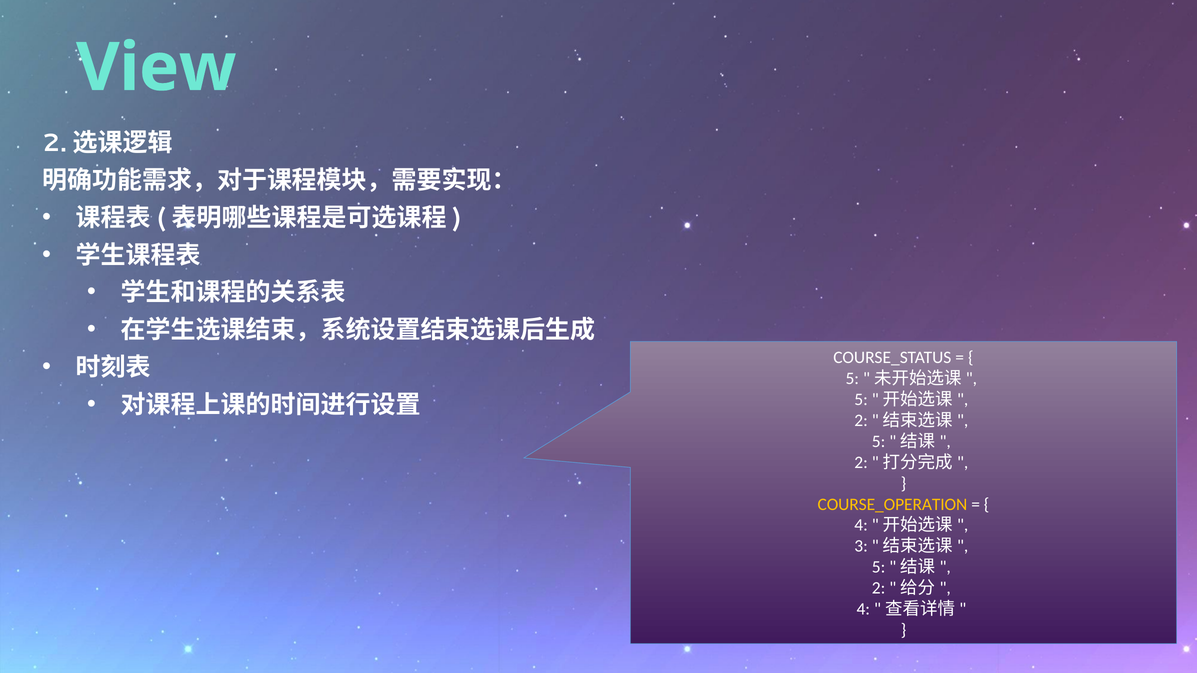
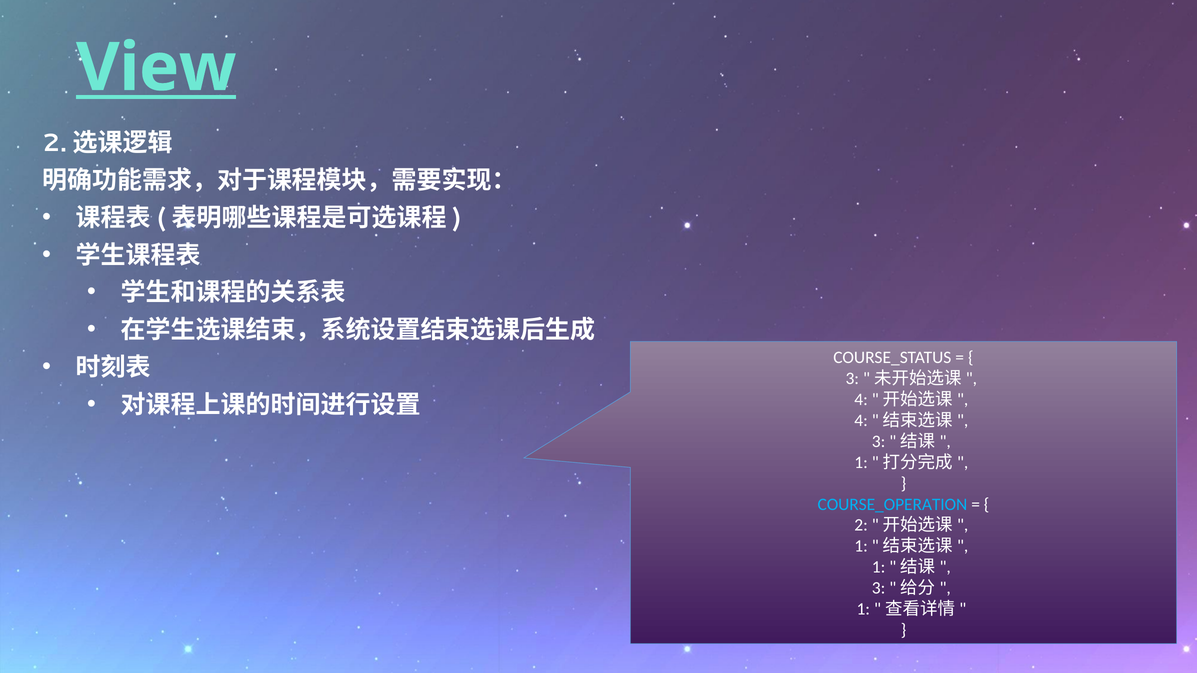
View underline: none -> present
5 at (852, 379): 5 -> 3
5 at (861, 400): 5 -> 4
2 at (861, 421): 2 -> 4
5 at (879, 442): 5 -> 3
2 at (861, 463): 2 -> 1
COURSE_OPERATION colour: yellow -> light blue
4 at (861, 525): 4 -> 2
3 at (861, 546): 3 -> 1
5 at (879, 567): 5 -> 1
2 at (879, 588): 2 -> 3
4 at (863, 609): 4 -> 1
